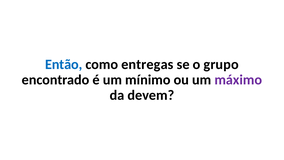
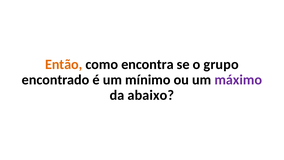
Então colour: blue -> orange
entregas: entregas -> encontra
devem: devem -> abaixo
